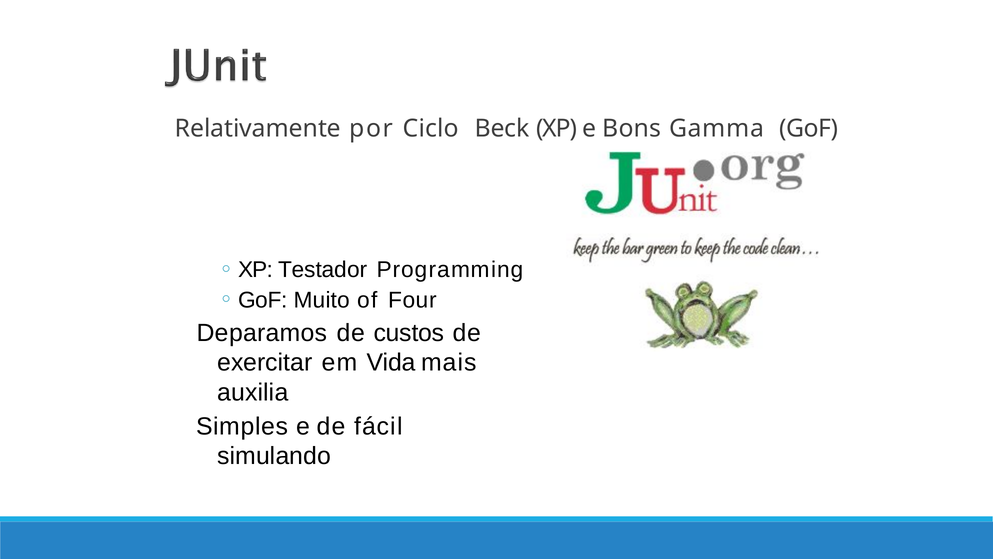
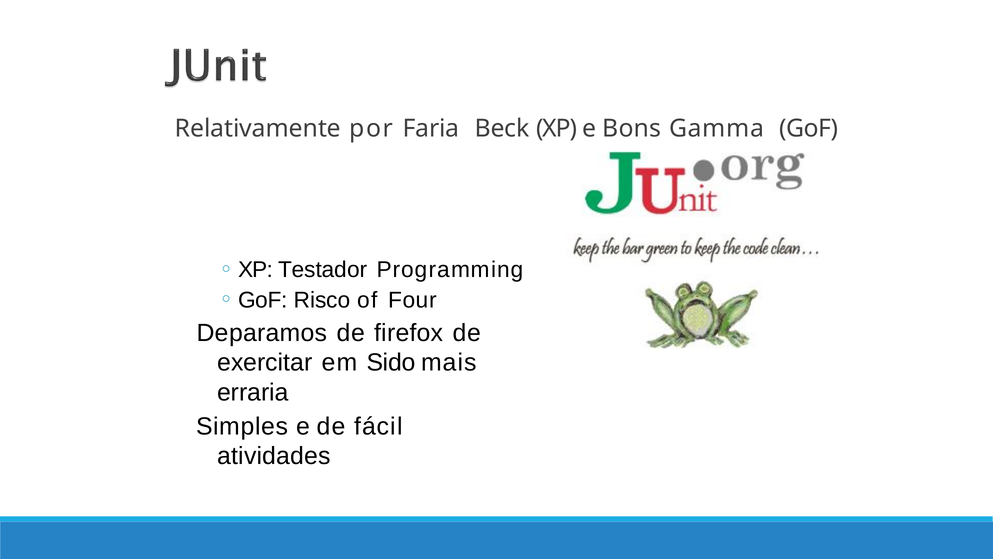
Ciclo: Ciclo -> Faria
Muito: Muito -> Risco
custos: custos -> firefox
Vida: Vida -> Sido
auxilia: auxilia -> erraria
simulando: simulando -> atividades
